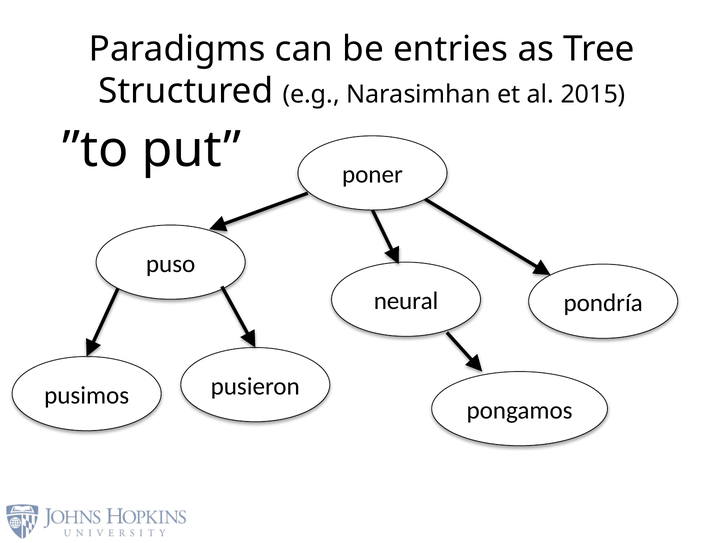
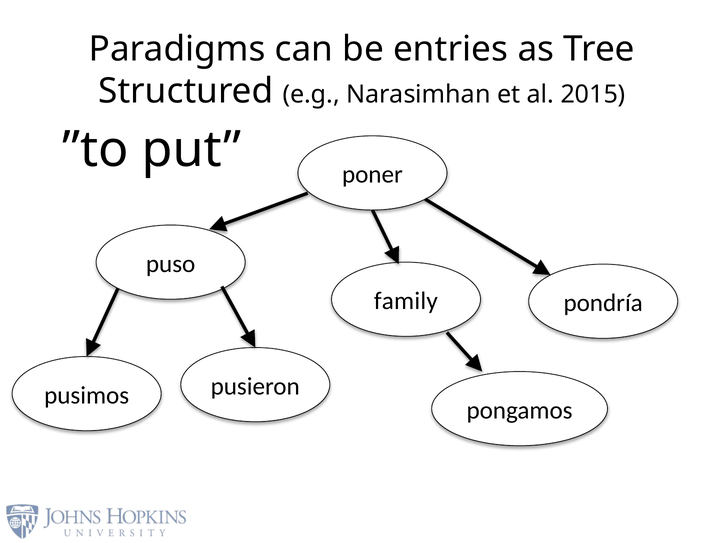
neural: neural -> family
